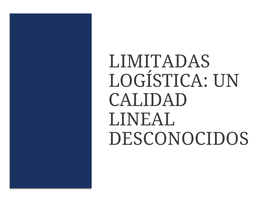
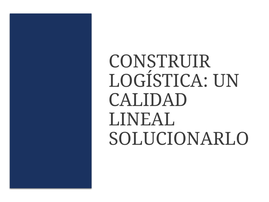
LIMITADAS: LIMITADAS -> CONSTRUIR
DESCONOCIDOS: DESCONOCIDOS -> SOLUCIONARLO
